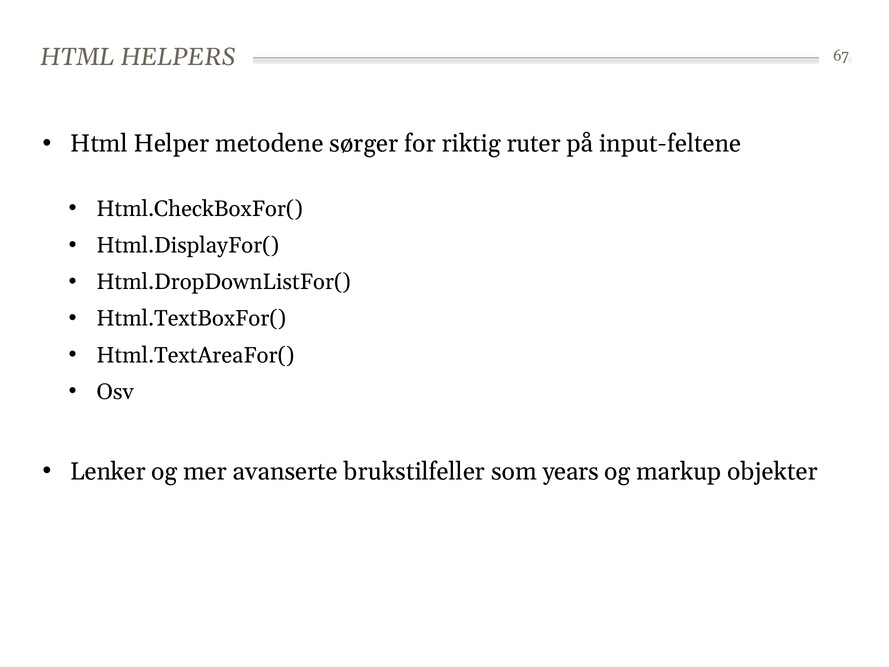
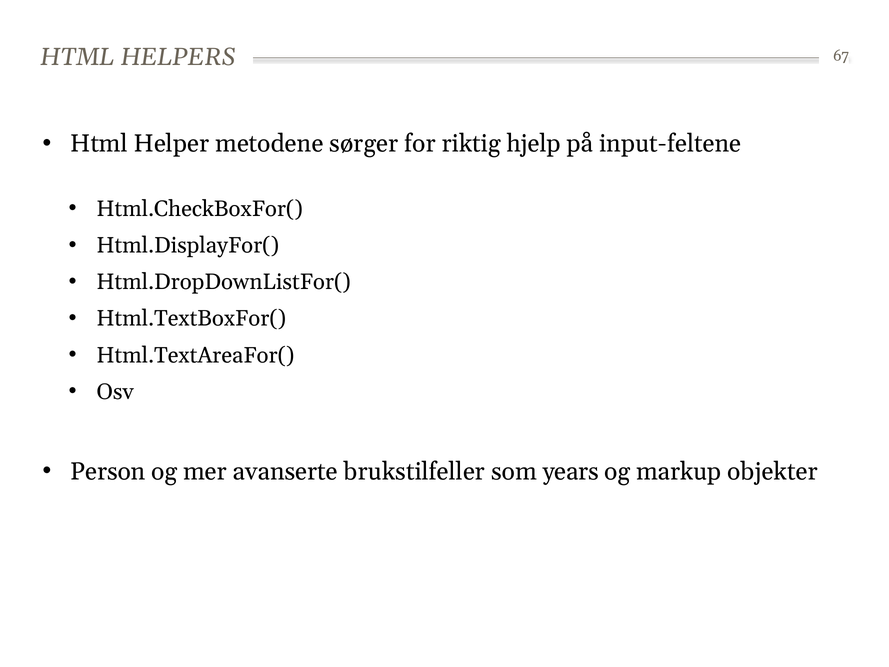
ruter: ruter -> hjelp
Lenker: Lenker -> Person
